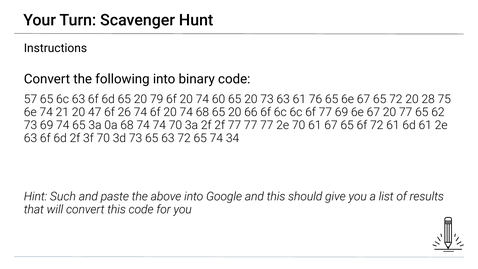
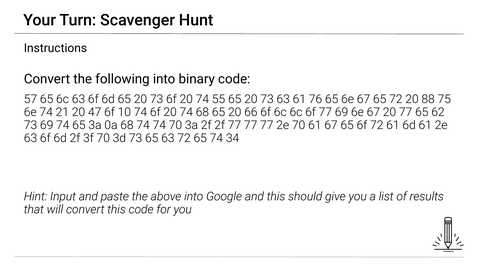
6d 65 20 79: 79 -> 73
60: 60 -> 55
28: 28 -> 88
26: 26 -> 10
Such: Such -> Input
